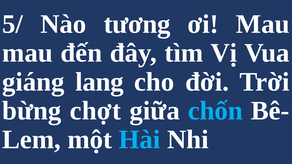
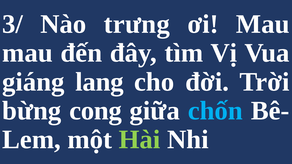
5/: 5/ -> 3/
tương: tương -> trưng
chợt: chợt -> cong
Hài colour: light blue -> light green
